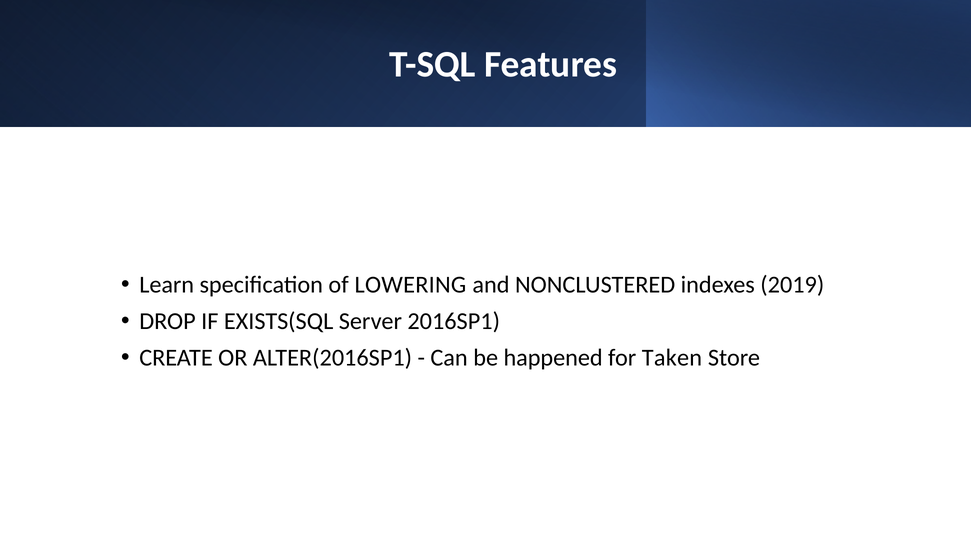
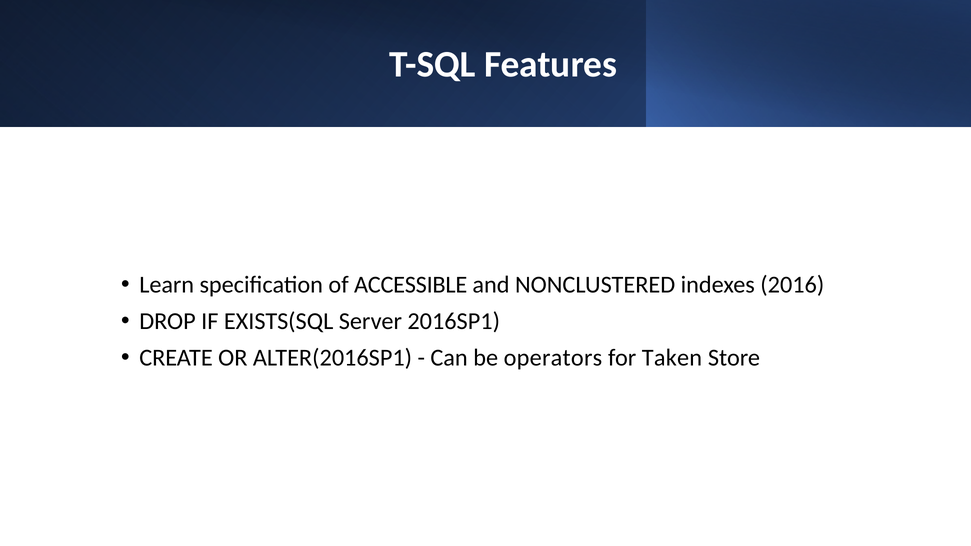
LOWERING: LOWERING -> ACCESSIBLE
2019: 2019 -> 2016
happened: happened -> operators
